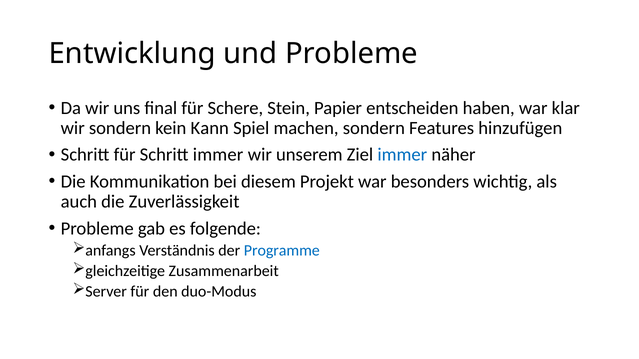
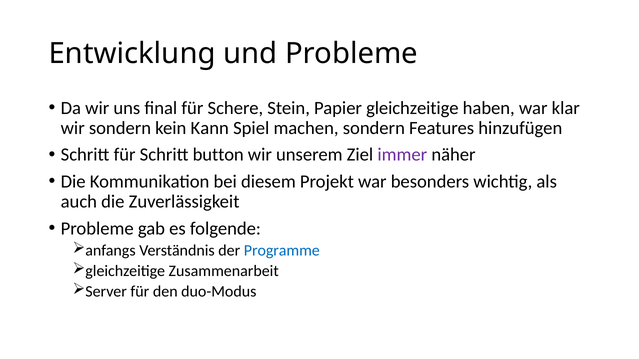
Papier entscheiden: entscheiden -> gleichzeitige
Schritt immer: immer -> button
immer at (402, 155) colour: blue -> purple
